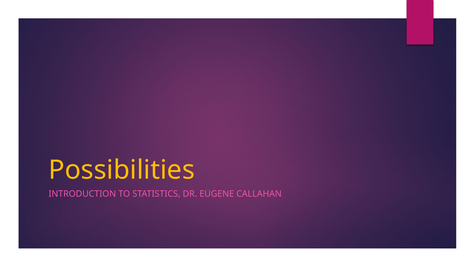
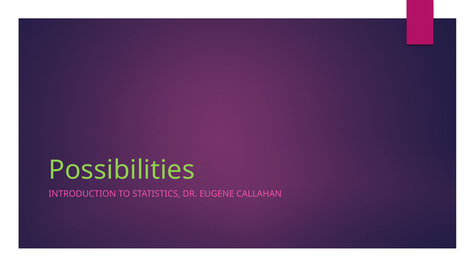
Possibilities colour: yellow -> light green
